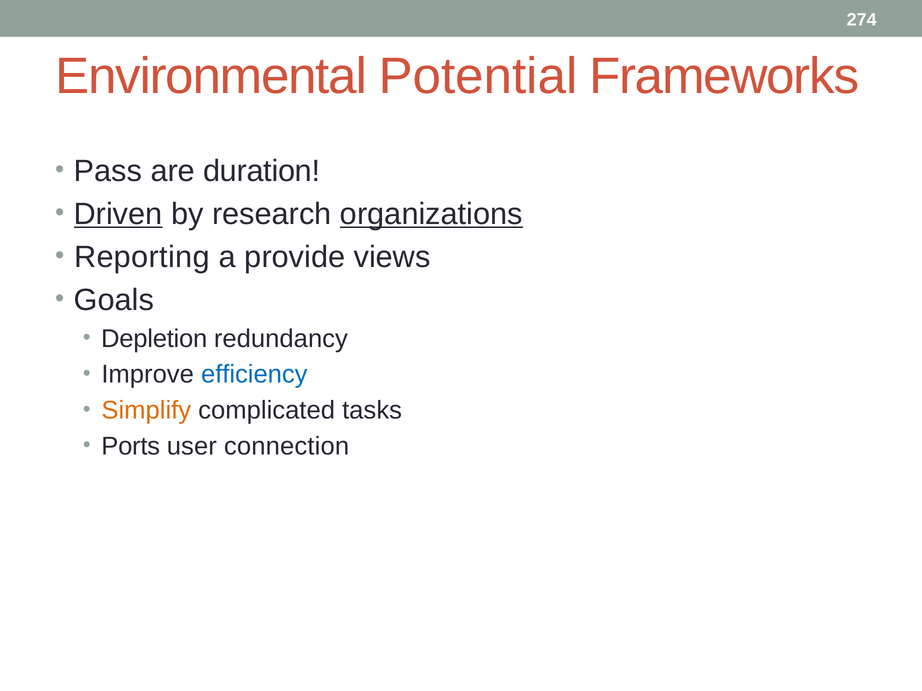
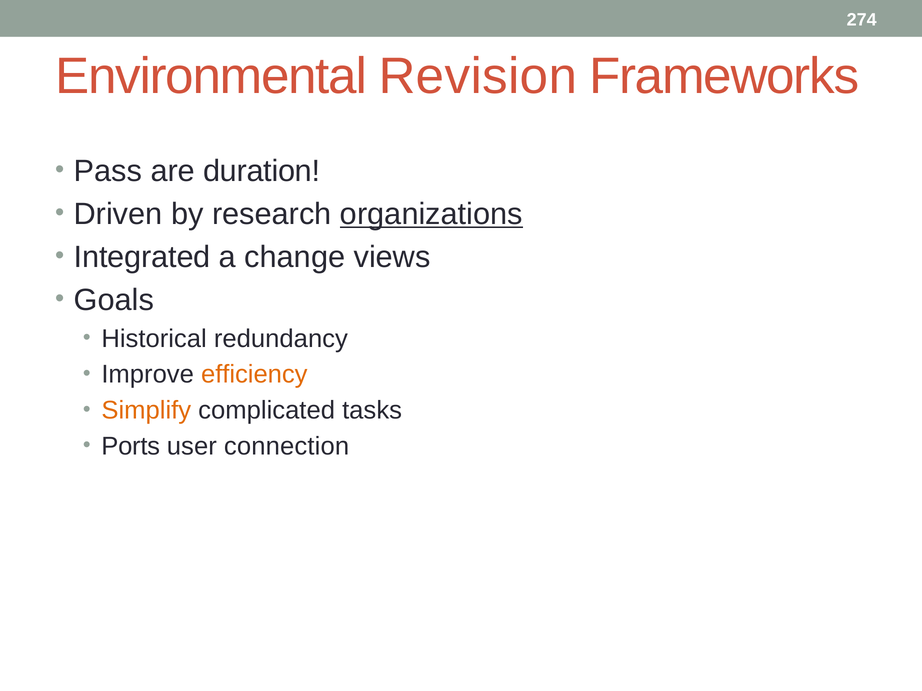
Potential: Potential -> Revision
Driven underline: present -> none
Reporting: Reporting -> Integrated
provide: provide -> change
Depletion: Depletion -> Historical
efficiency colour: blue -> orange
